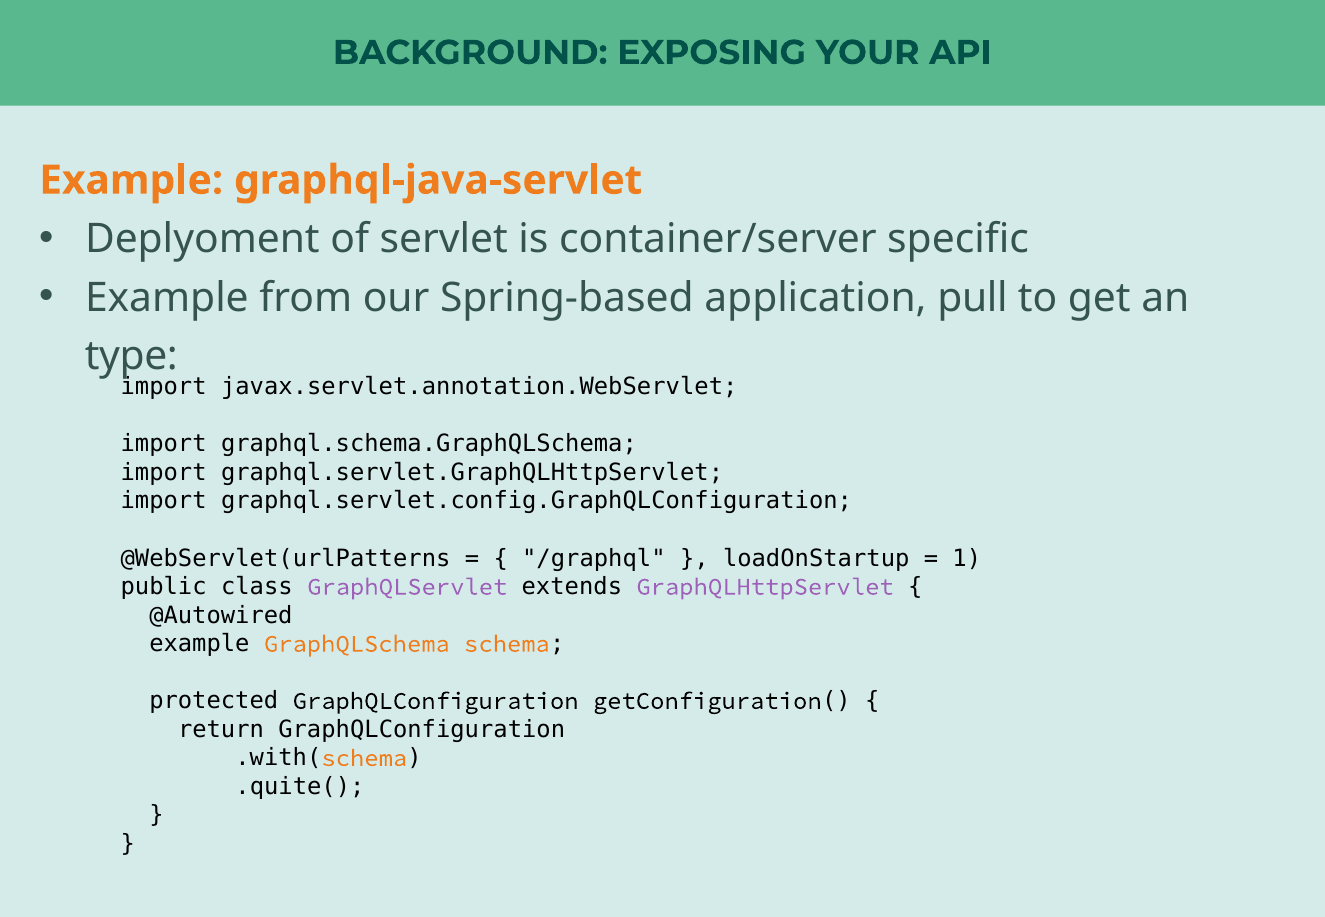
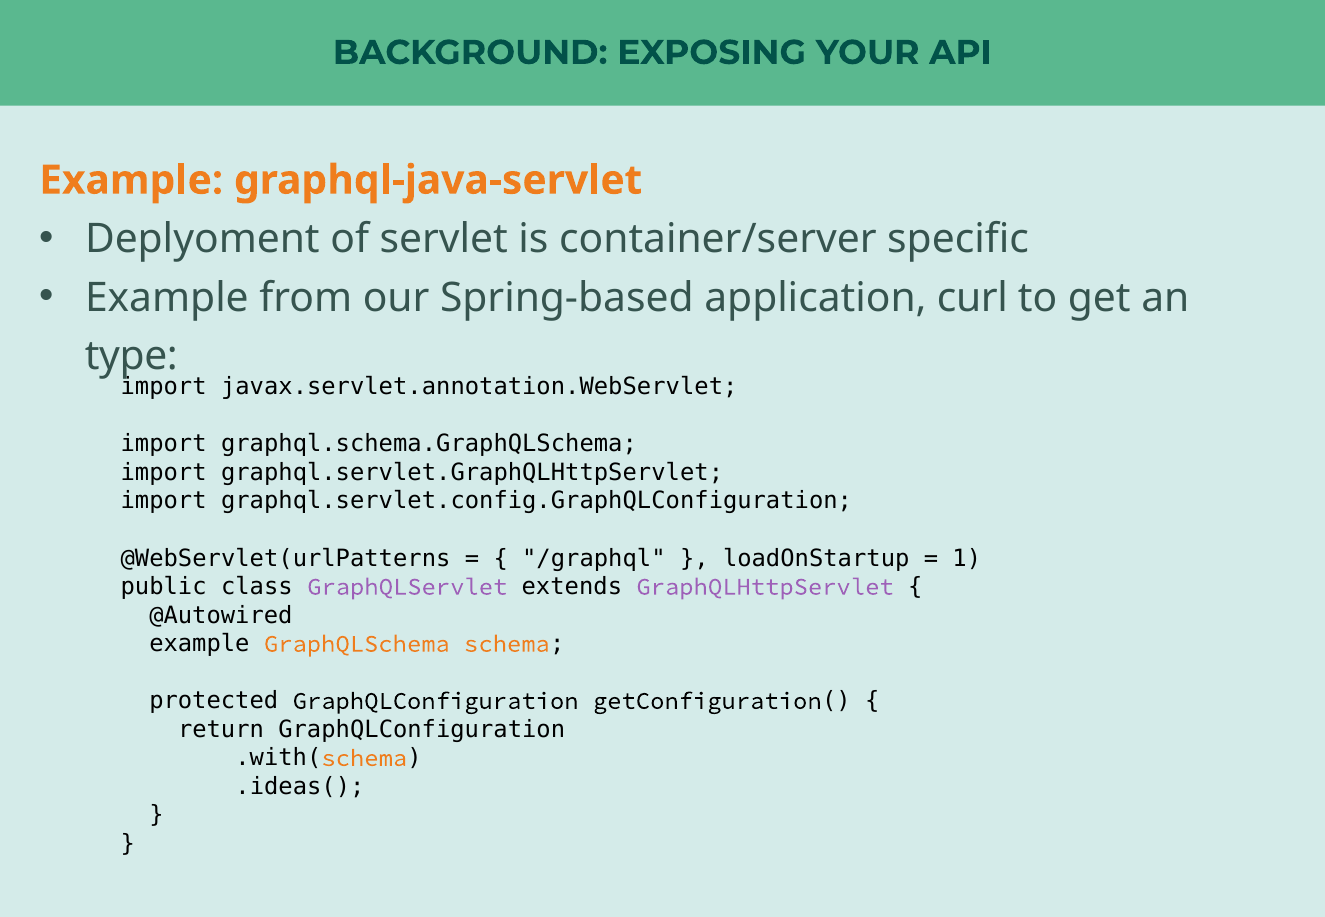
pull: pull -> curl
.quite(: .quite( -> .ideas(
